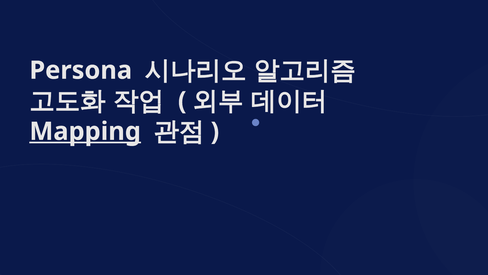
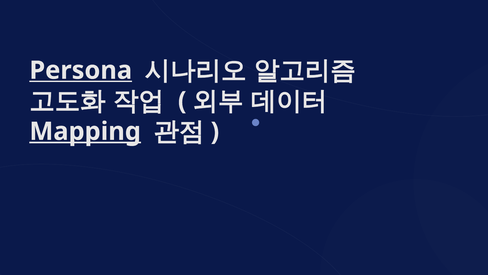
Persona underline: none -> present
